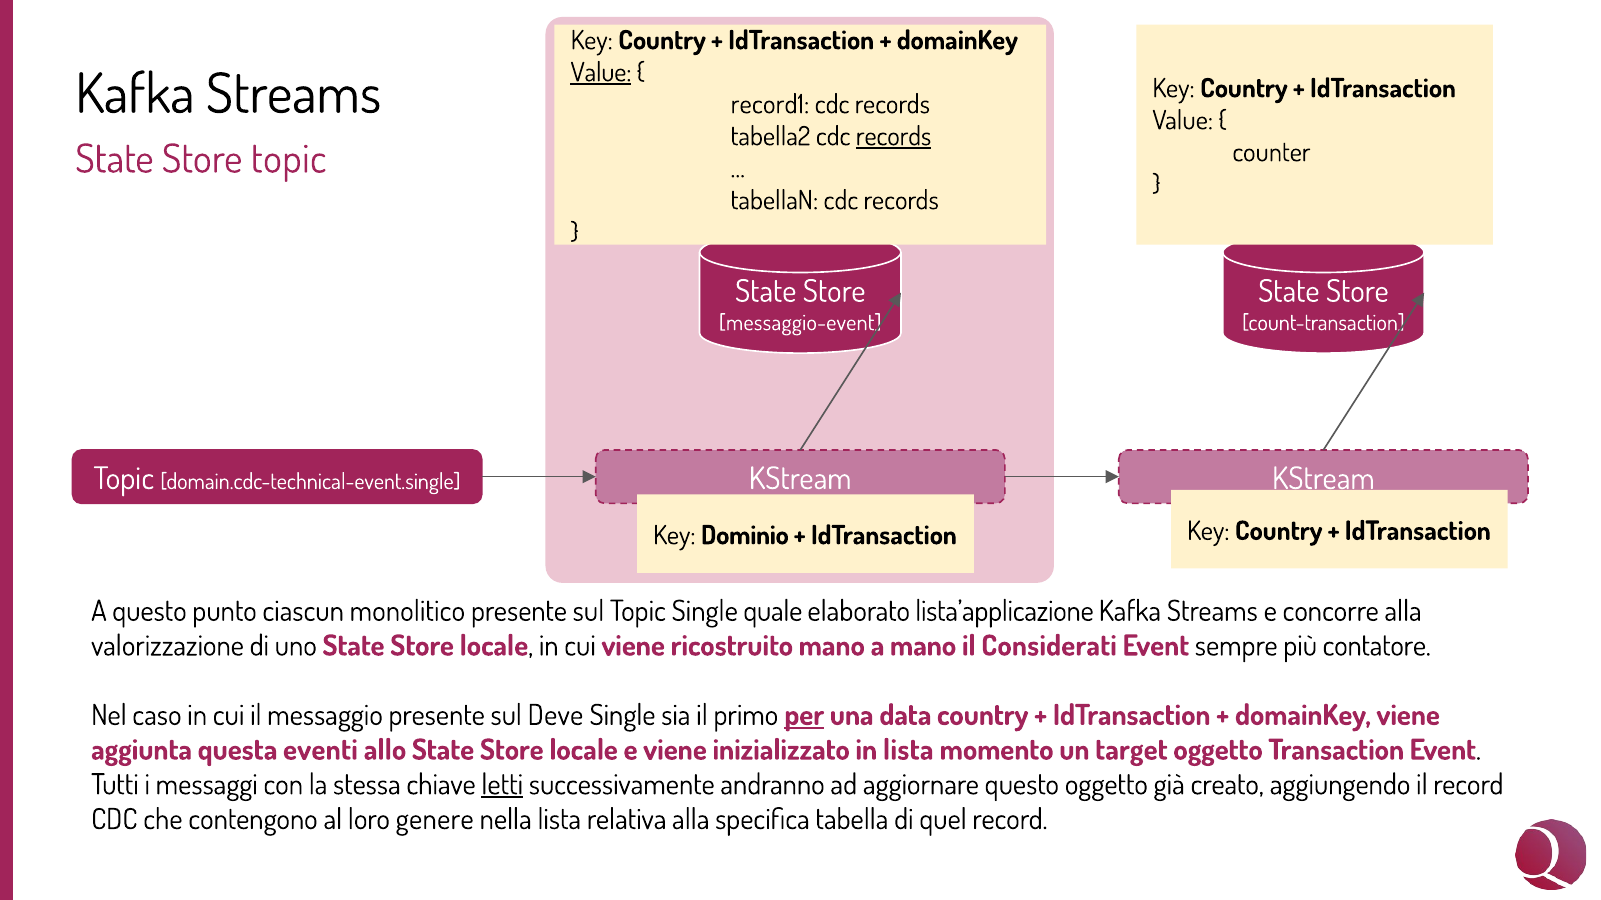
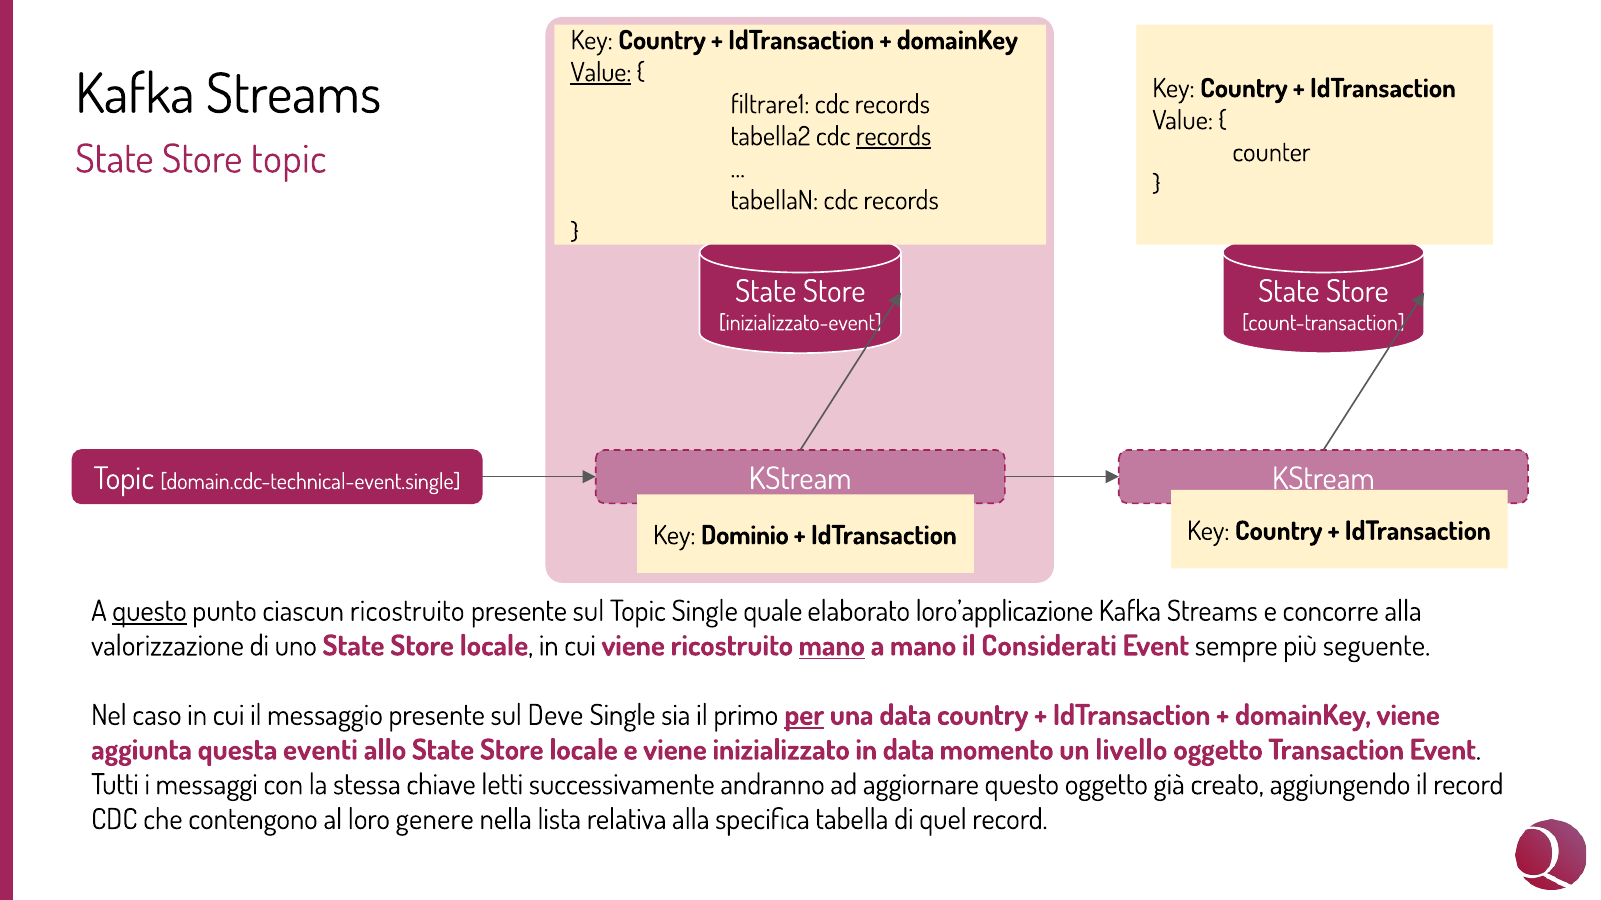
record1: record1 -> filtrare1
messaggio-event: messaggio-event -> inizializzato-event
questo at (149, 612) underline: none -> present
ciascun monolitico: monolitico -> ricostruito
lista’applicazione: lista’applicazione -> loro’applicazione
mano at (832, 646) underline: none -> present
contatore: contatore -> seguente
in lista: lista -> data
target: target -> livello
letti underline: present -> none
